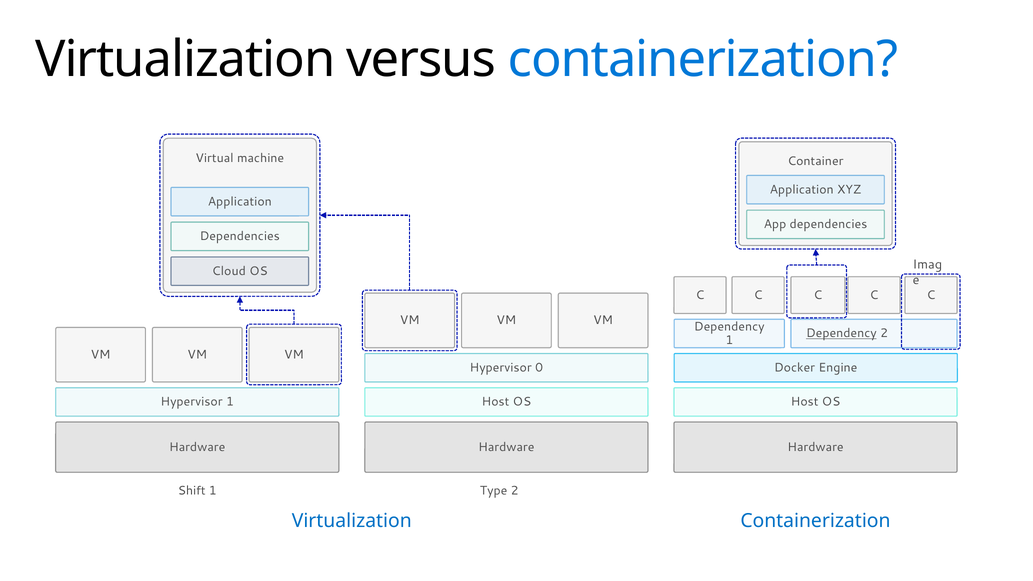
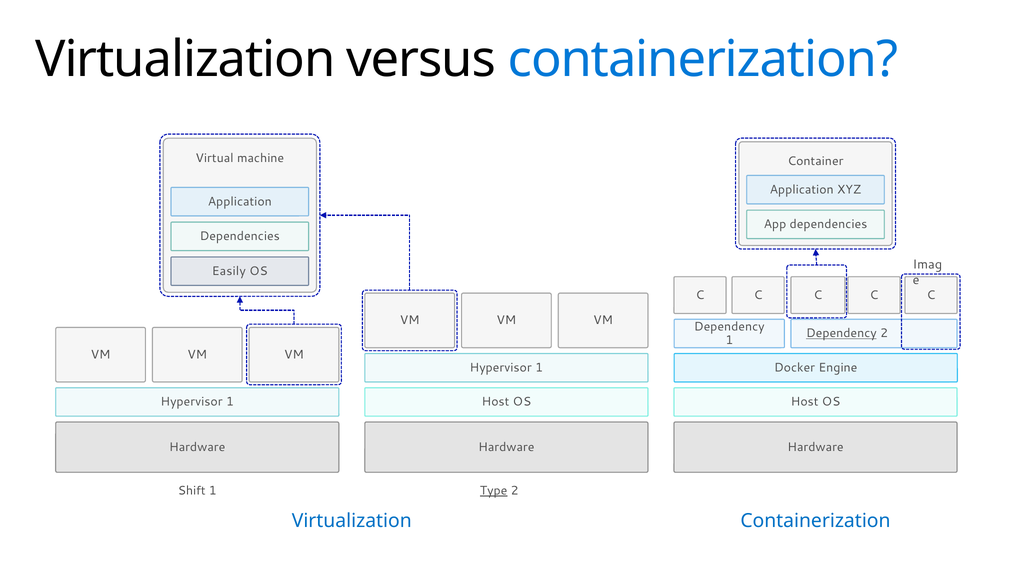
Cloud: Cloud -> Easily
0 at (539, 368): 0 -> 1
Type underline: none -> present
